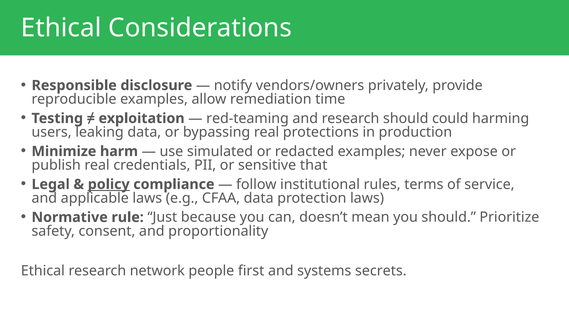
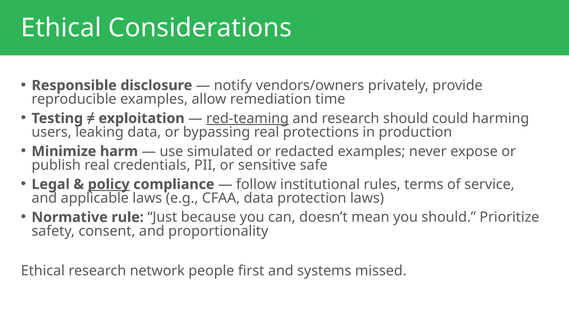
red-teaming underline: none -> present
that: that -> safe
secrets: secrets -> missed
